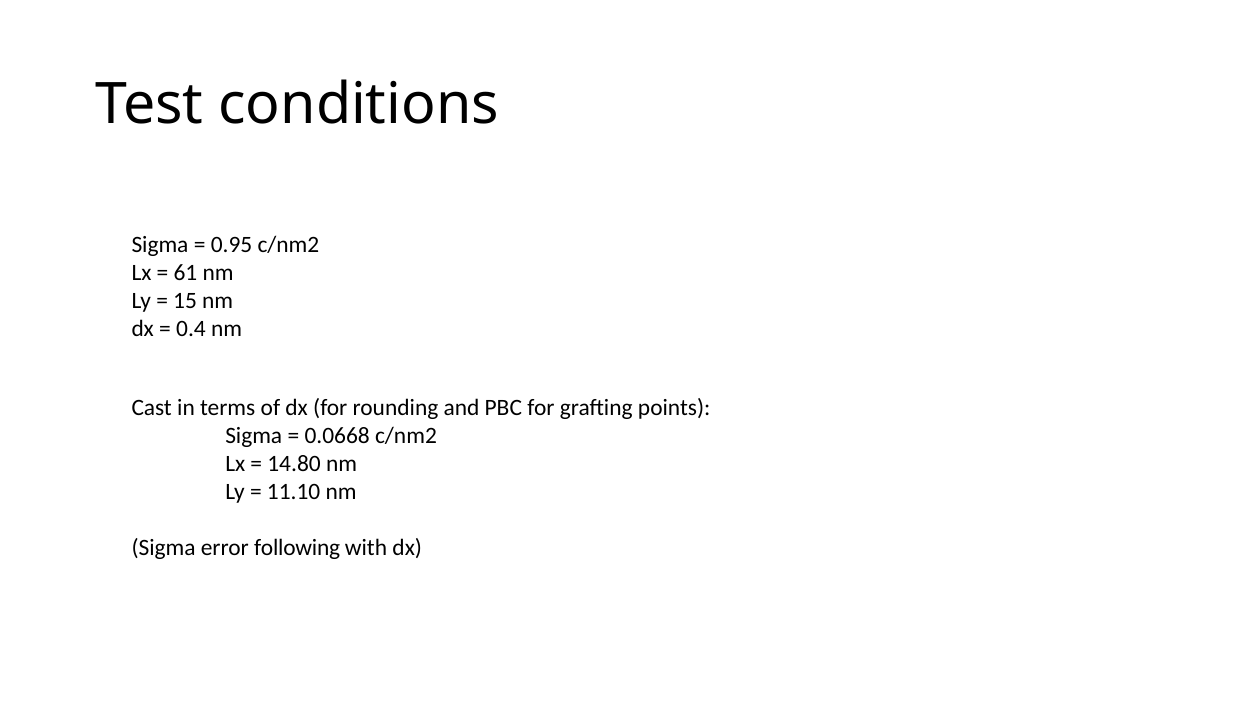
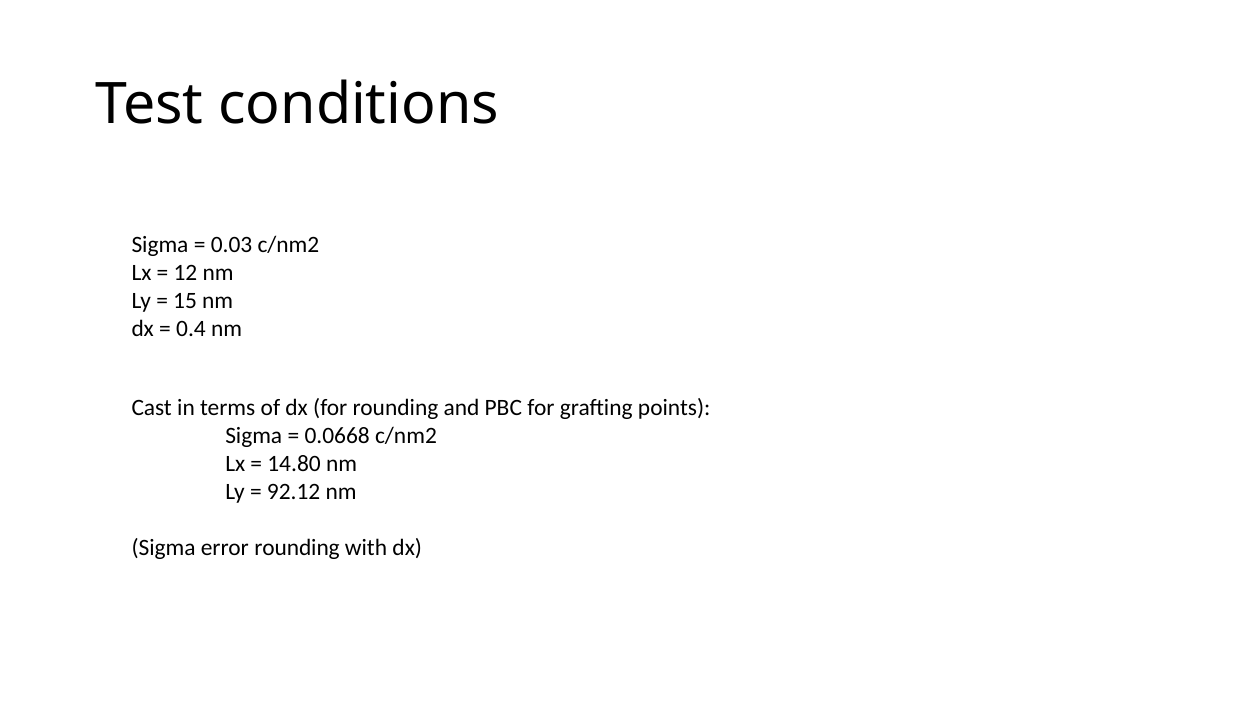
0.95: 0.95 -> 0.03
61: 61 -> 12
11.10: 11.10 -> 92.12
error following: following -> rounding
